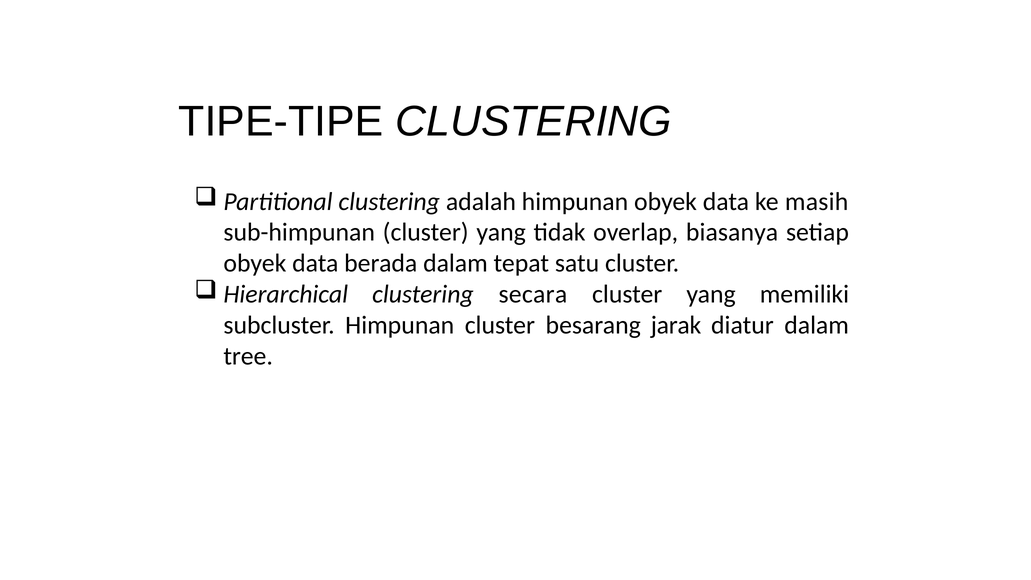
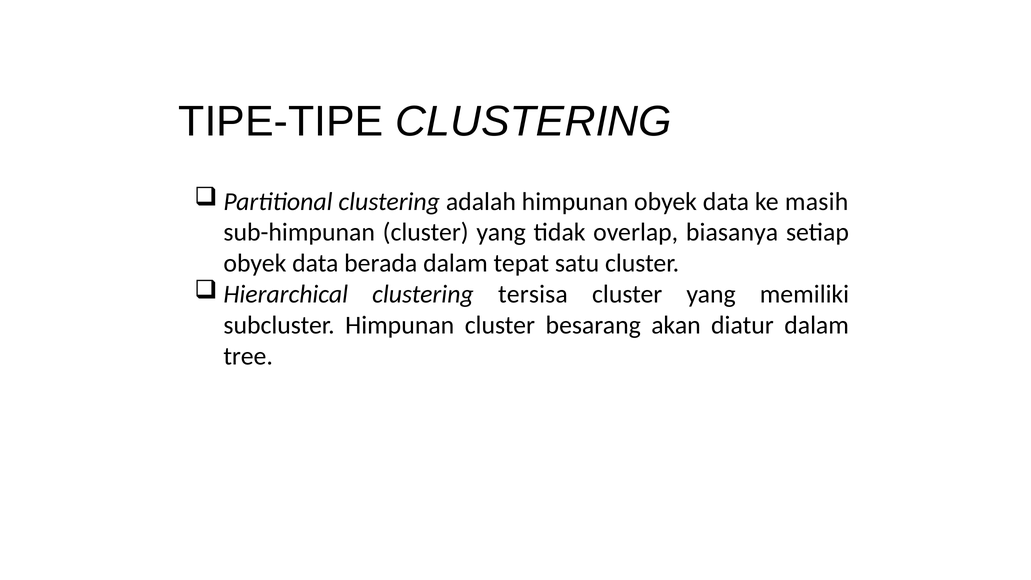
secara: secara -> tersisa
jarak: jarak -> akan
